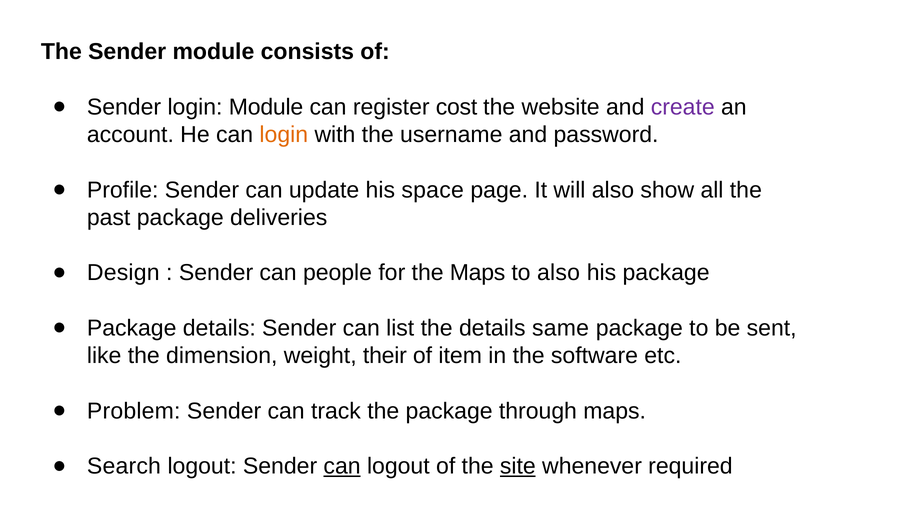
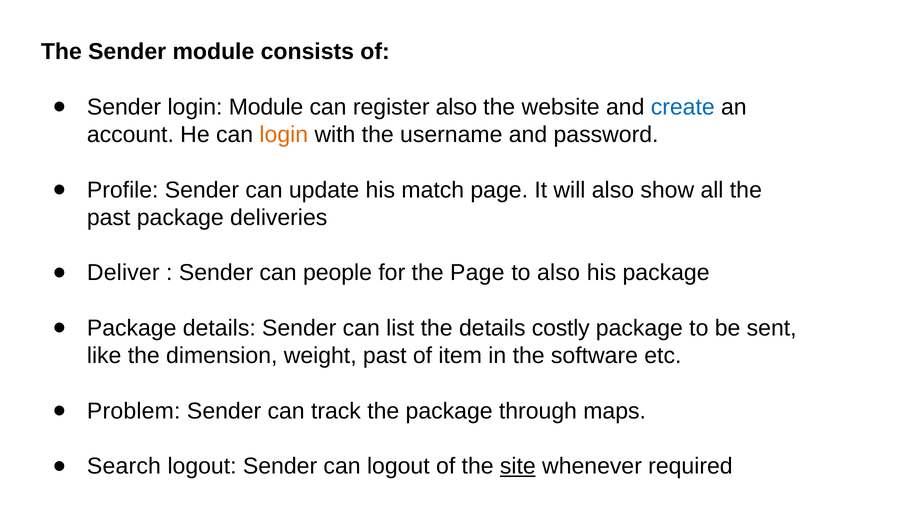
register cost: cost -> also
create colour: purple -> blue
space: space -> match
Design: Design -> Deliver
the Maps: Maps -> Page
same: same -> costly
weight their: their -> past
can at (342, 466) underline: present -> none
